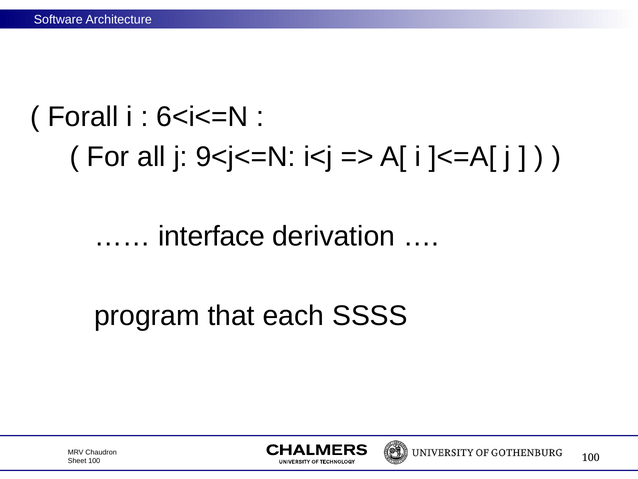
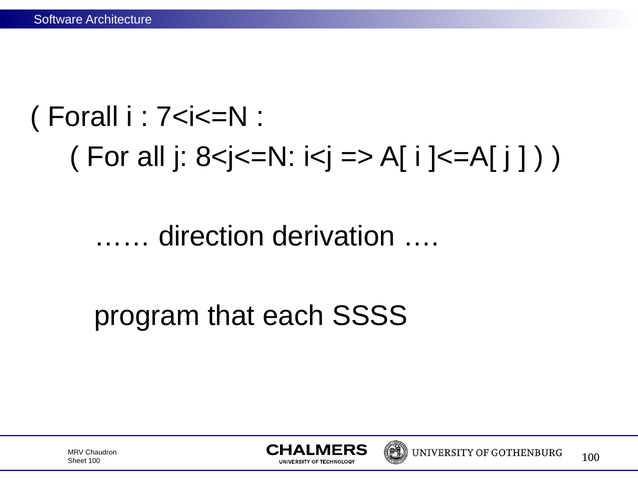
6<i<=N: 6<i<=N -> 7<i<=N
9<j<=N: 9<j<=N -> 8<j<=N
interface: interface -> direction
